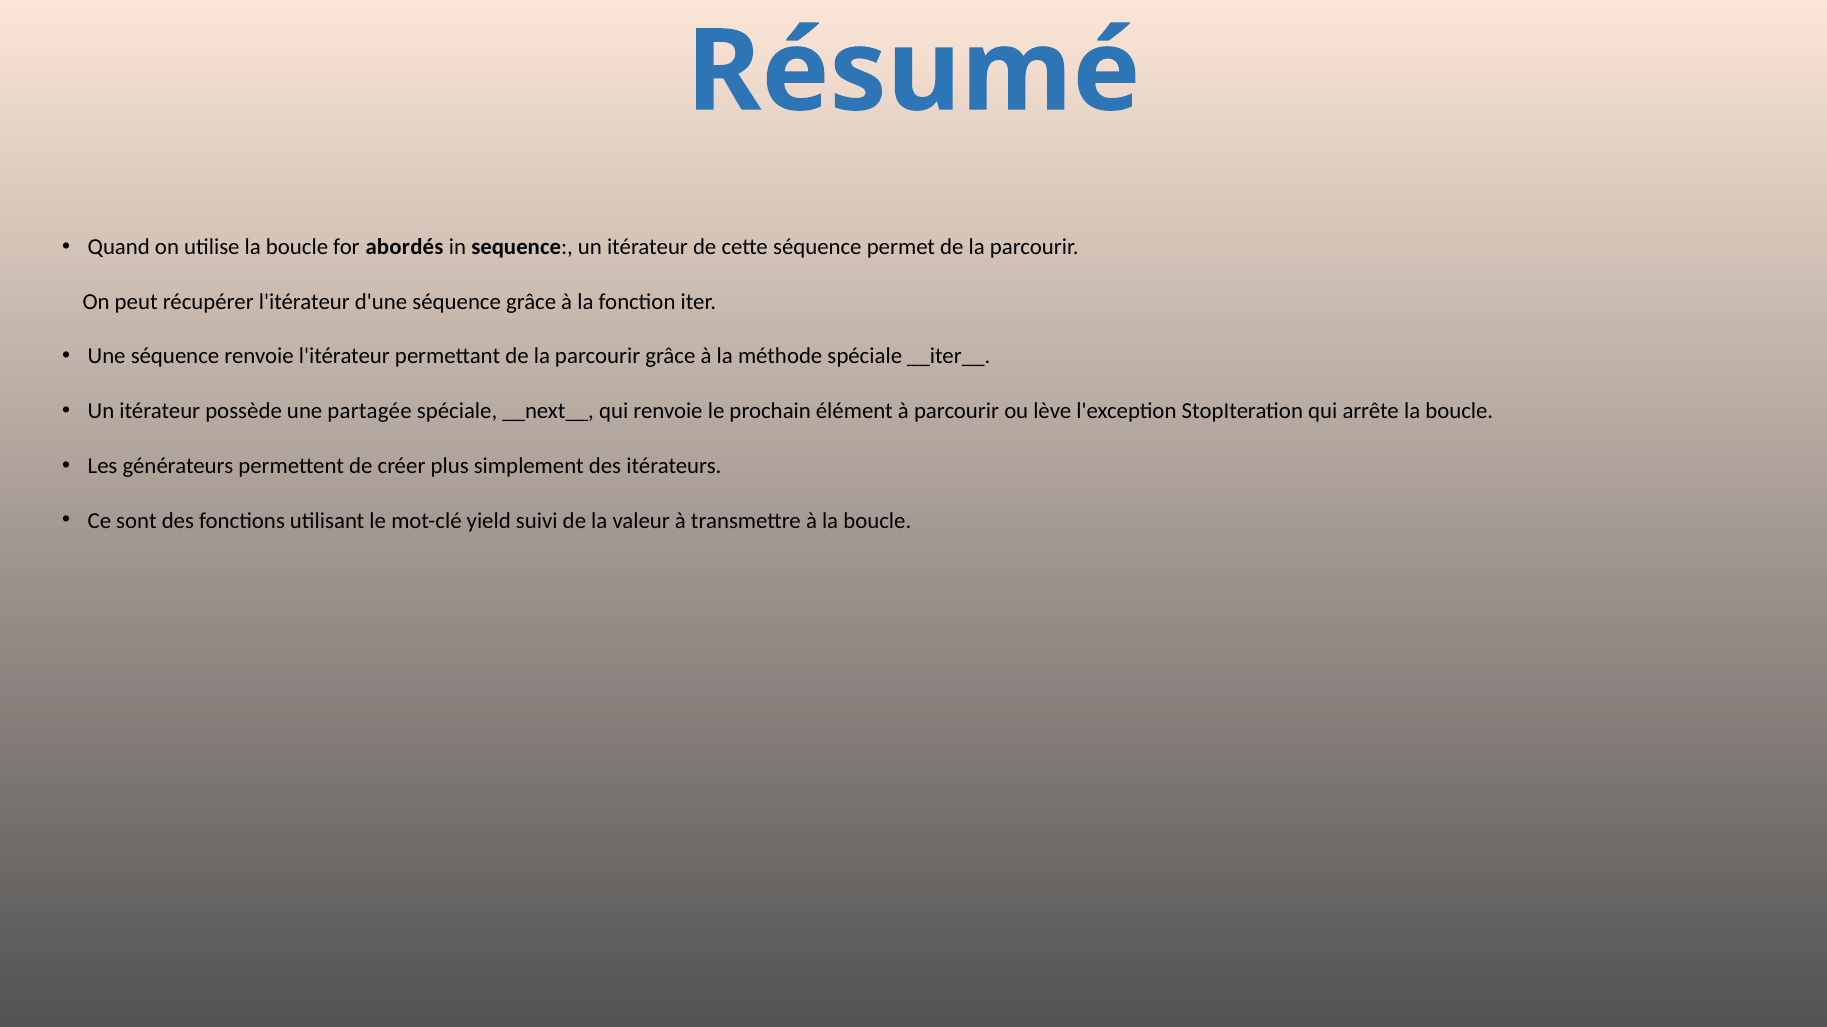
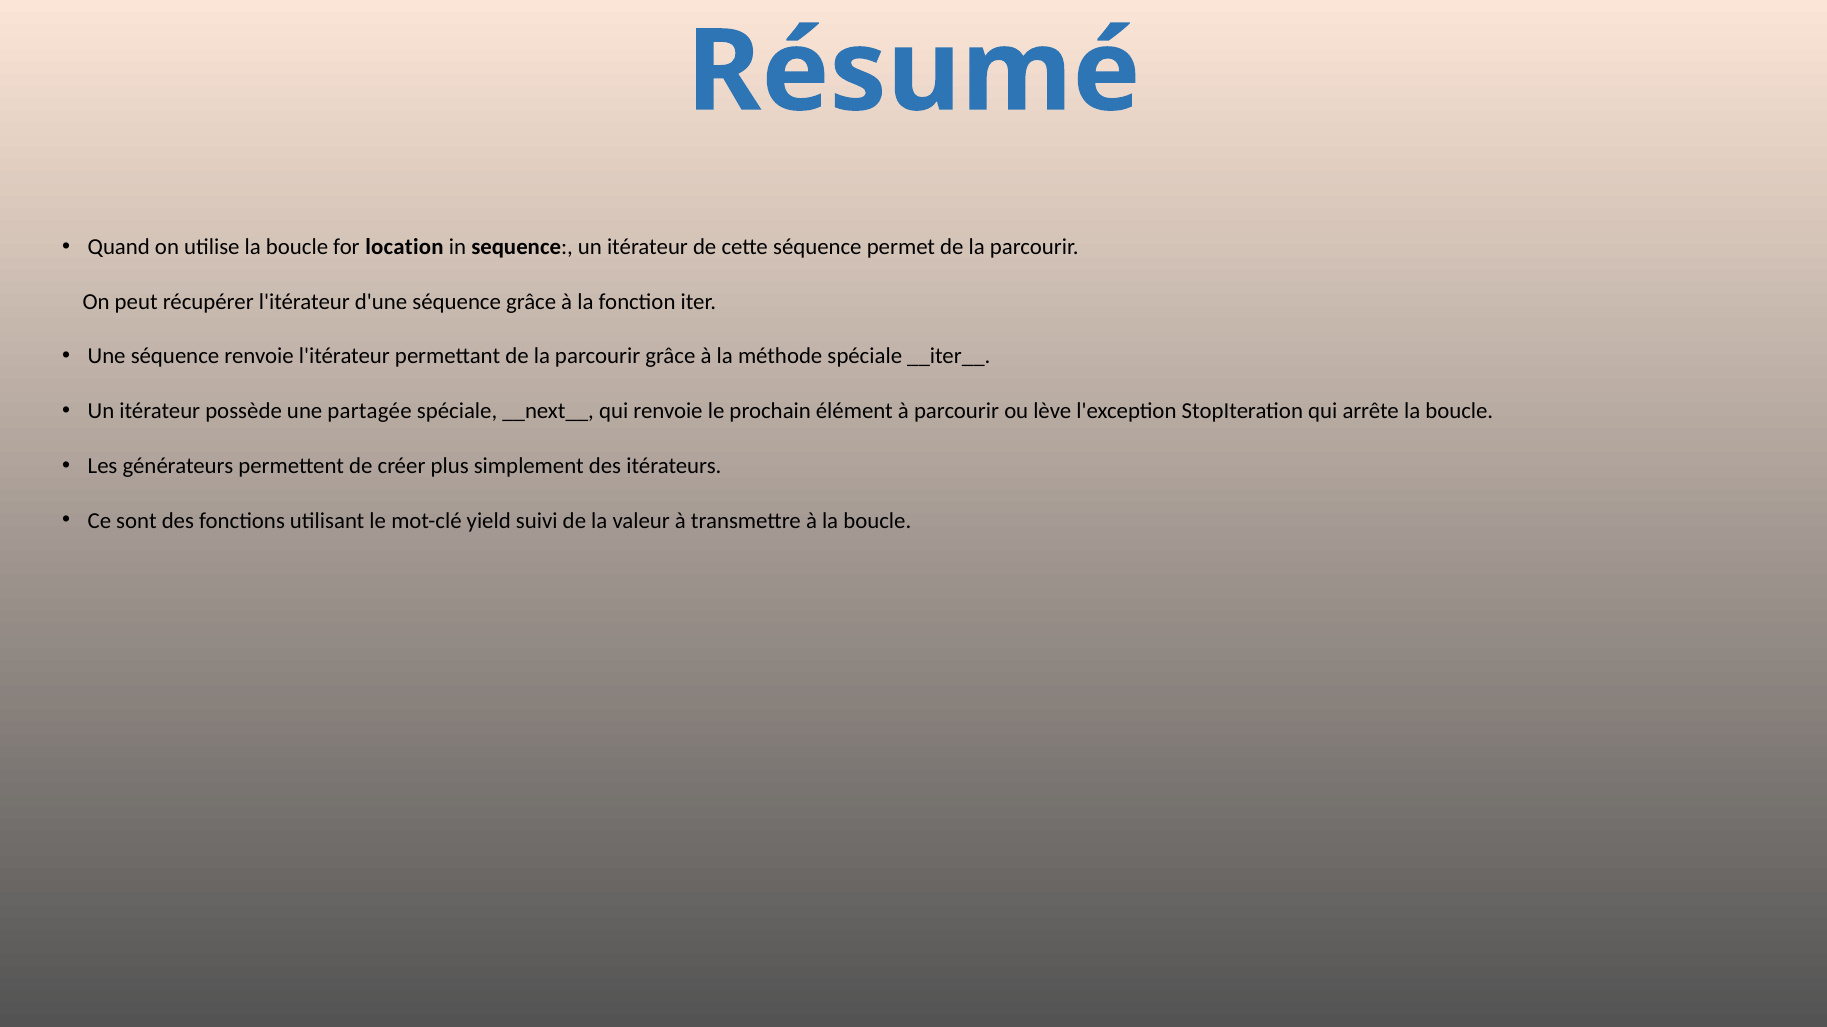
abordés: abordés -> location
